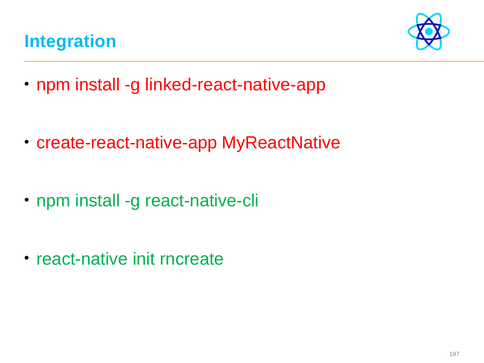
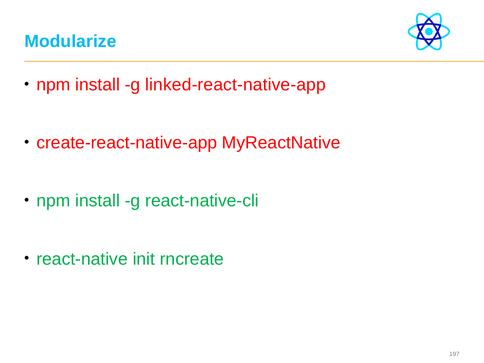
Integration: Integration -> Modularize
